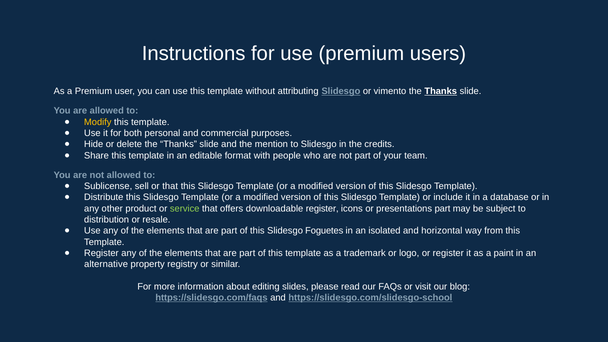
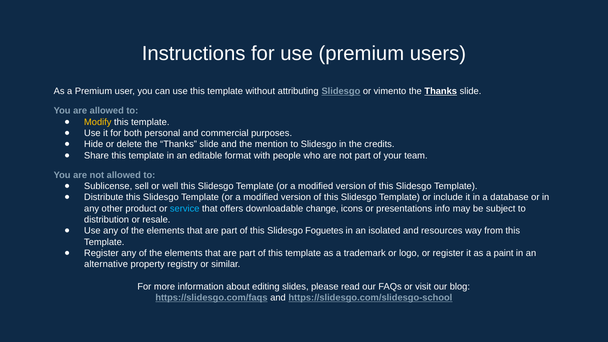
or that: that -> well
service colour: light green -> light blue
downloadable register: register -> change
presentations part: part -> info
horizontal: horizontal -> resources
